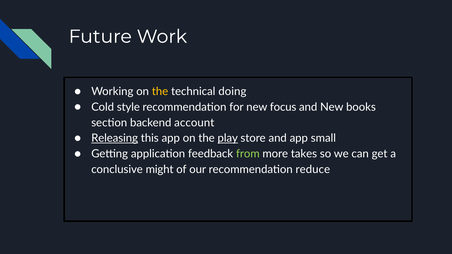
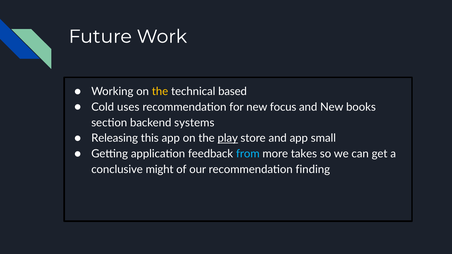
doing: doing -> based
style: style -> uses
account: account -> systems
Releasing underline: present -> none
from colour: light green -> light blue
reduce: reduce -> finding
